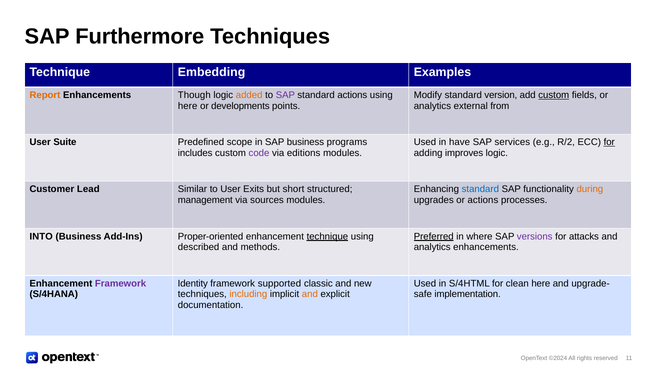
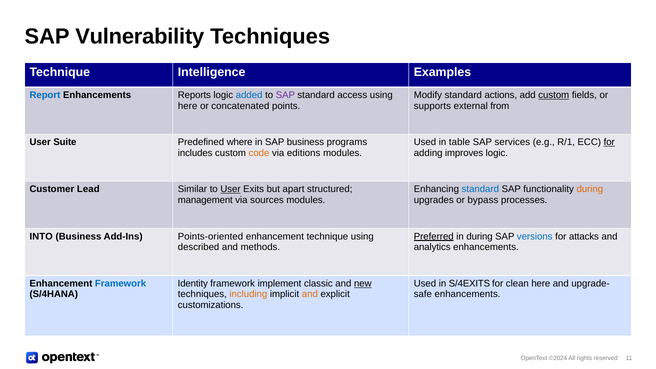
Furthermore: Furthermore -> Vulnerability
Embedding: Embedding -> Intelligence
Report colour: orange -> blue
Though: Though -> Reports
added colour: orange -> blue
standard actions: actions -> access
version: version -> actions
developments: developments -> concatenated
analytics at (432, 106): analytics -> supports
scope: scope -> where
have: have -> table
R/2: R/2 -> R/1
code colour: purple -> orange
User at (231, 189) underline: none -> present
short: short -> apart
or actions: actions -> bypass
Proper-oriented: Proper-oriented -> Points-oriented
technique at (327, 236) underline: present -> none
in where: where -> during
versions colour: purple -> blue
Framework at (121, 283) colour: purple -> blue
supported: supported -> implement
new underline: none -> present
S/4HTML: S/4HTML -> S/4EXITS
implementation at (468, 294): implementation -> enhancements
documentation: documentation -> customizations
